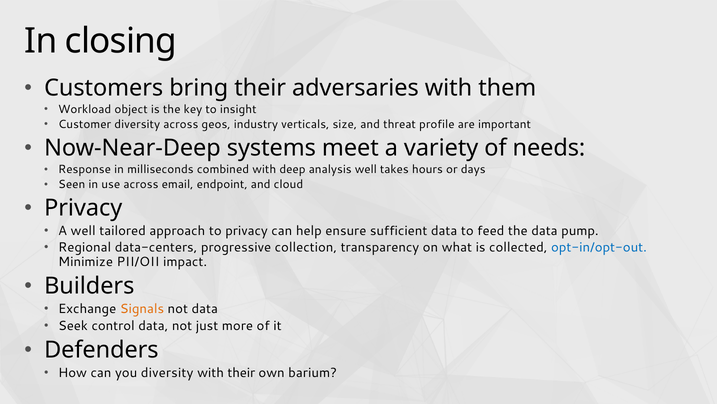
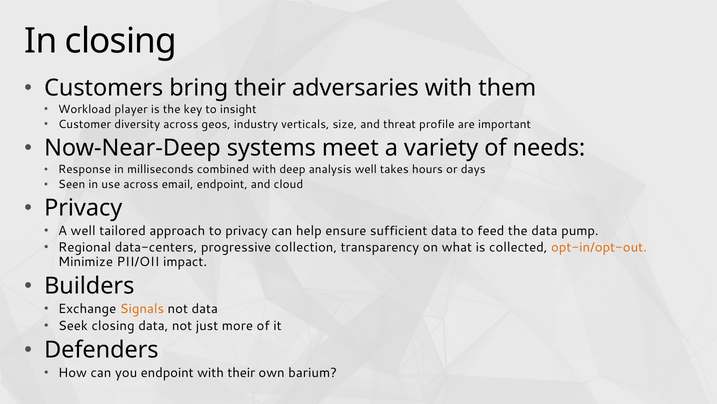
object: object -> player
opt-in/opt-out colour: blue -> orange
Seek control: control -> closing
you diversity: diversity -> endpoint
